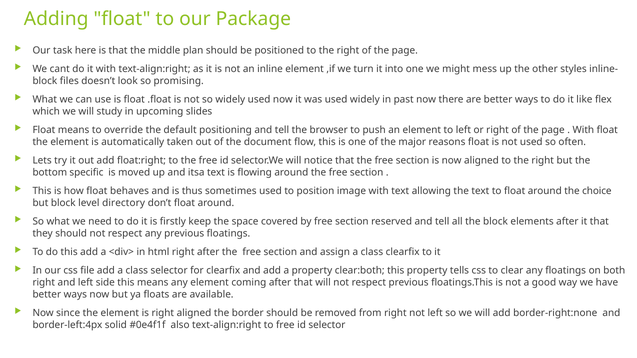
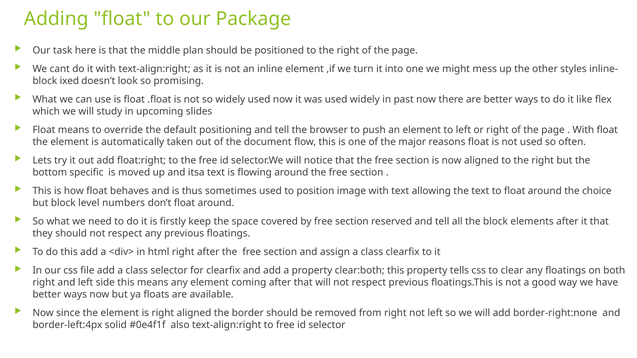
files: files -> ixed
directory: directory -> numbers
